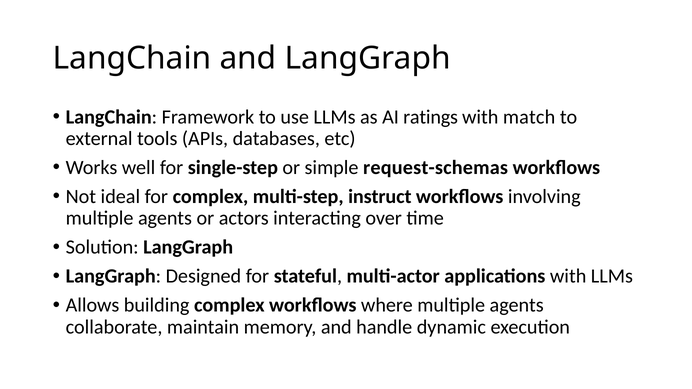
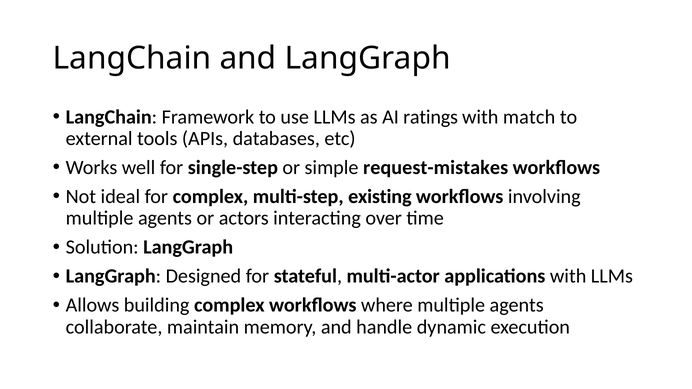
request-schemas: request-schemas -> request-mistakes
instruct: instruct -> existing
